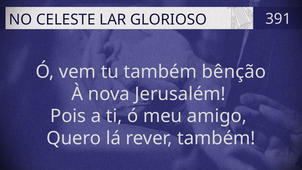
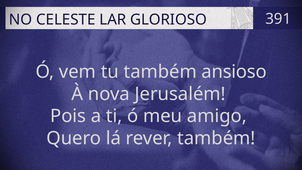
bênção: bênção -> ansioso
